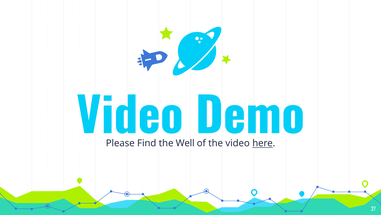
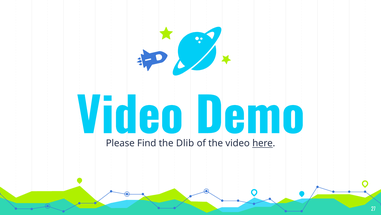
Well: Well -> Dlib
